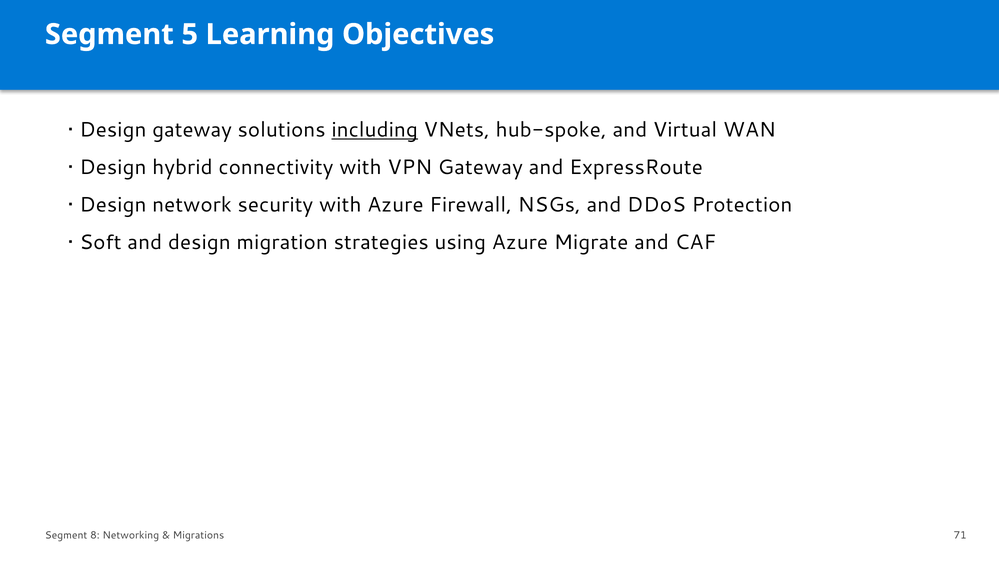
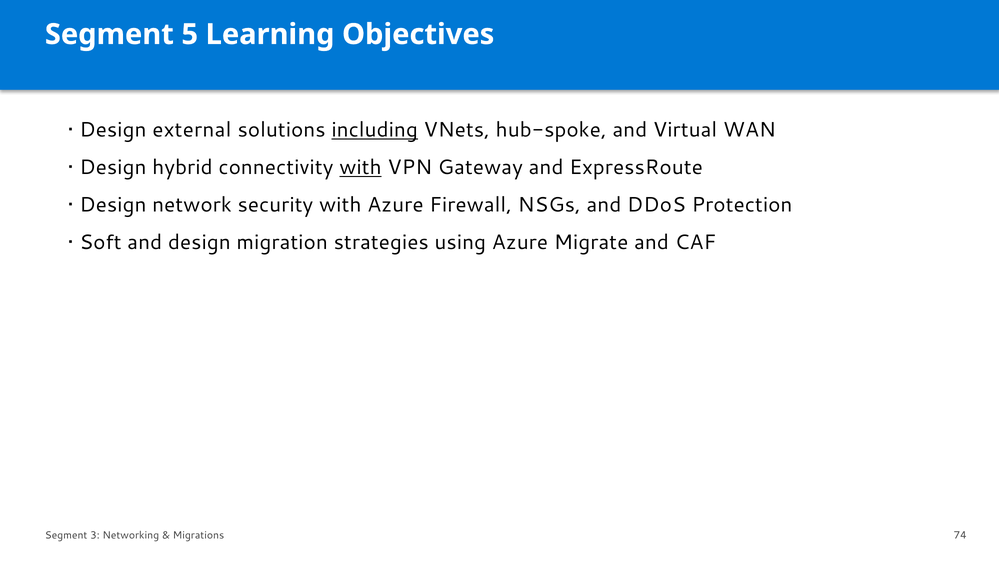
Design gateway: gateway -> external
with at (360, 167) underline: none -> present
8: 8 -> 3
71: 71 -> 74
